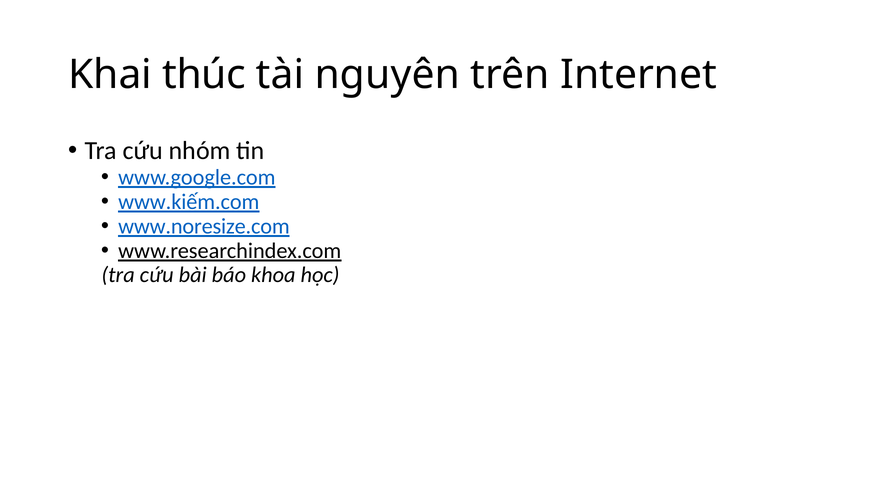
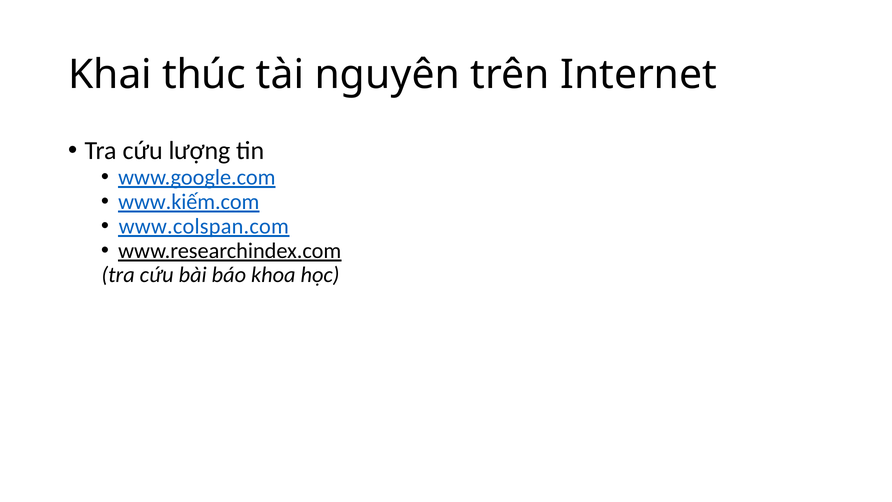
nhóm: nhóm -> lượng
www.noresize.com: www.noresize.com -> www.colspan.com
